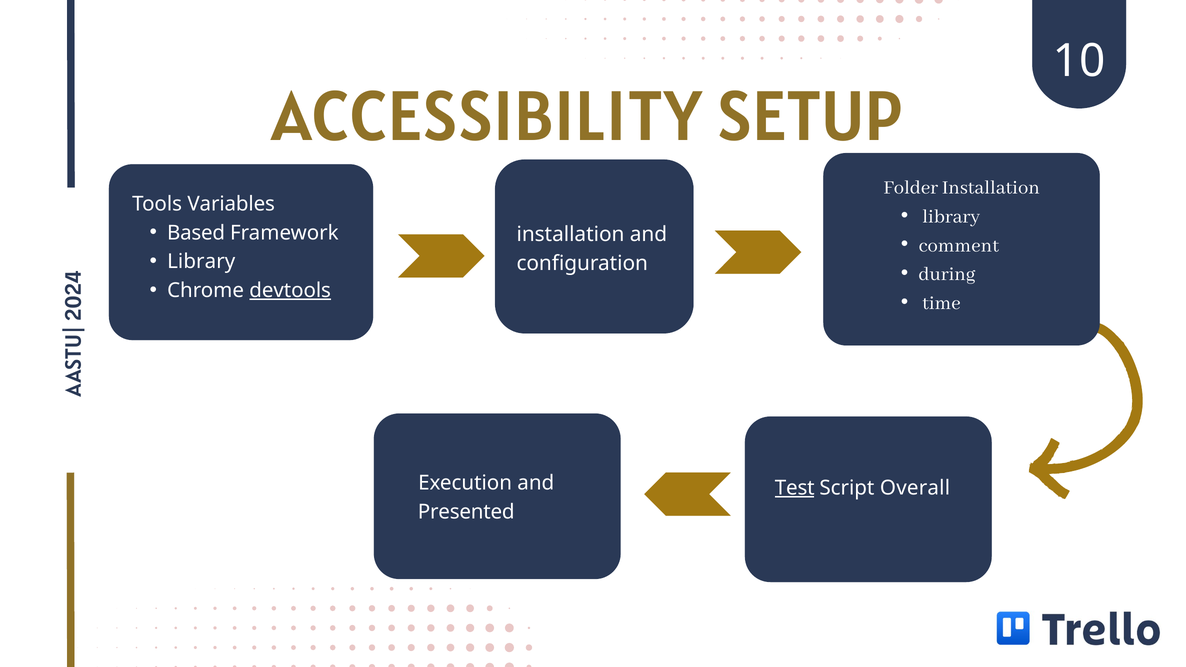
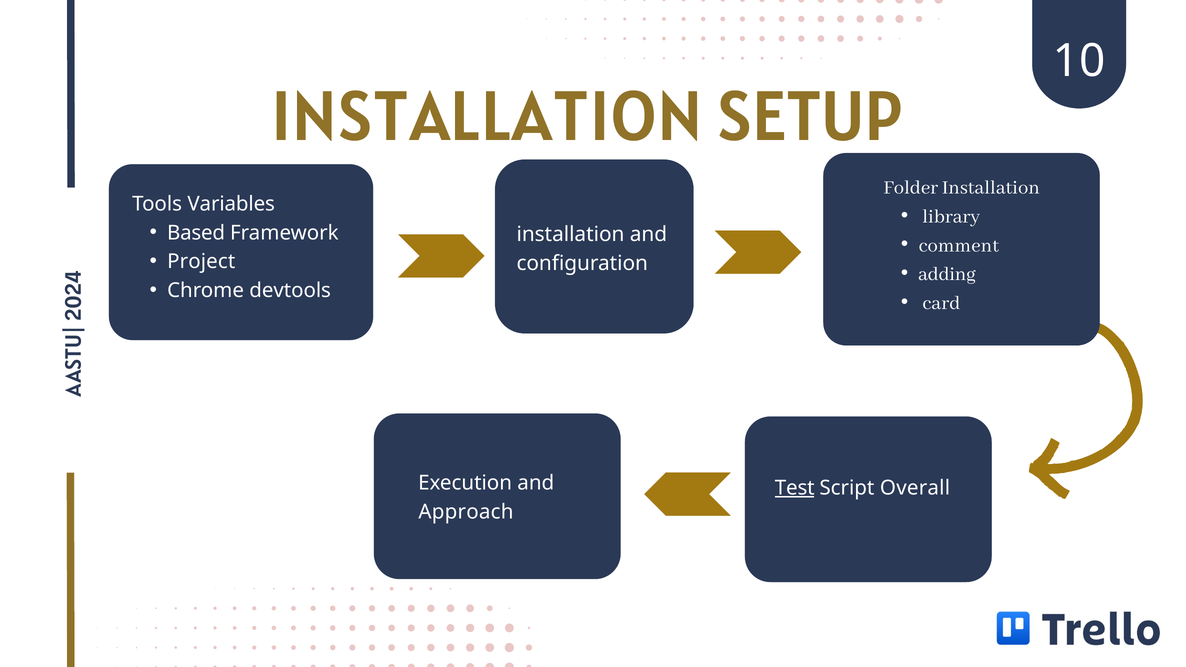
ACCESSIBILITY at (487, 117): ACCESSIBILITY -> INSTALLATION
Library at (201, 262): Library -> Project
during: during -> adding
devtools underline: present -> none
time: time -> card
Presented: Presented -> Approach
